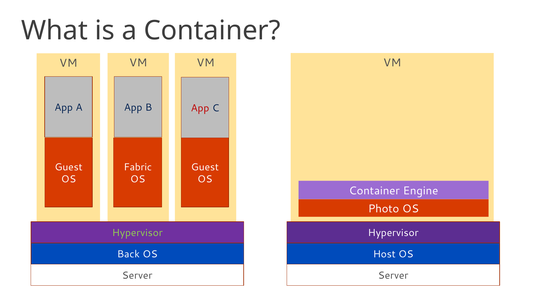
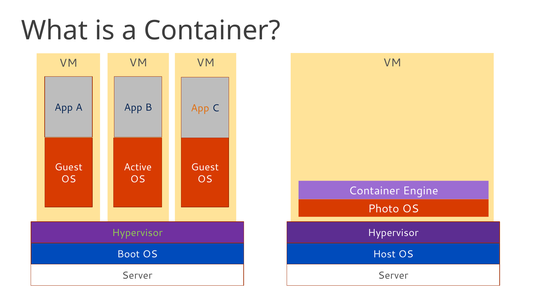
App at (200, 108) colour: red -> orange
Fabric: Fabric -> Active
Back: Back -> Boot
